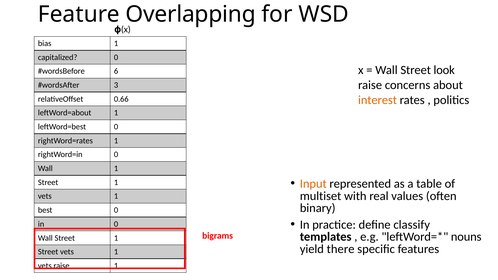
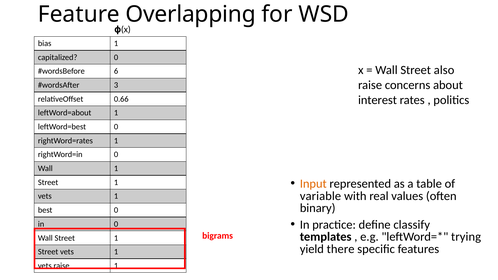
look: look -> also
interest colour: orange -> black
multiset: multiset -> variable
nouns: nouns -> trying
